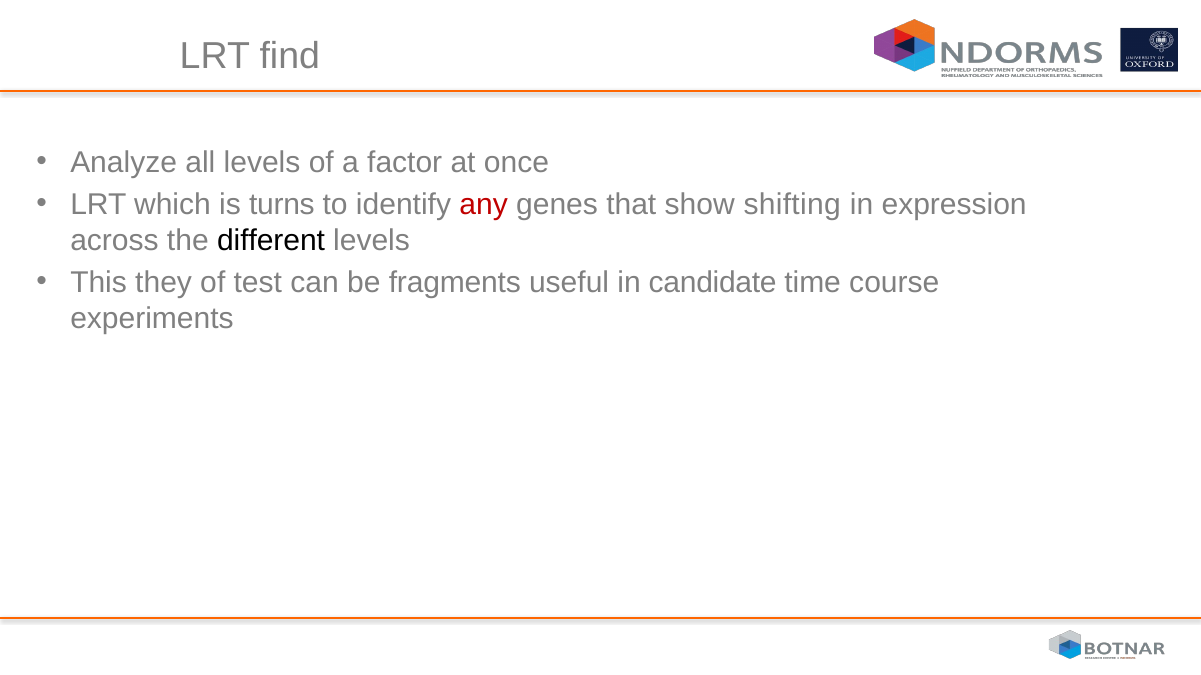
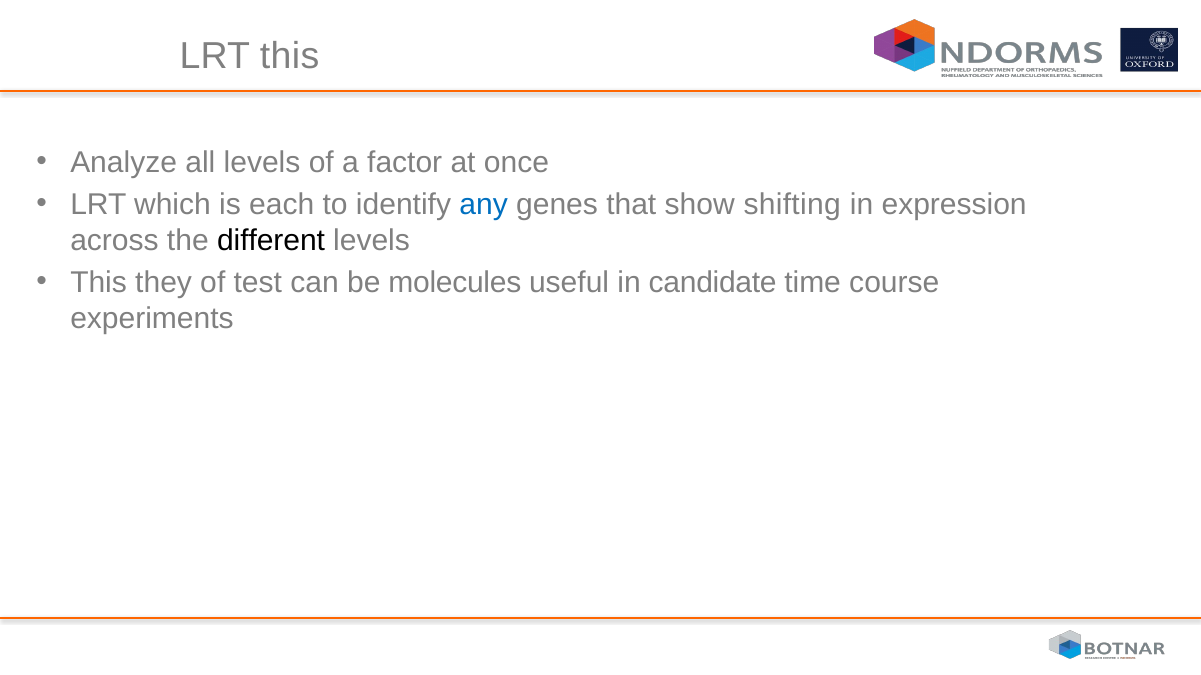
LRT find: find -> this
turns: turns -> each
any colour: red -> blue
fragments: fragments -> molecules
